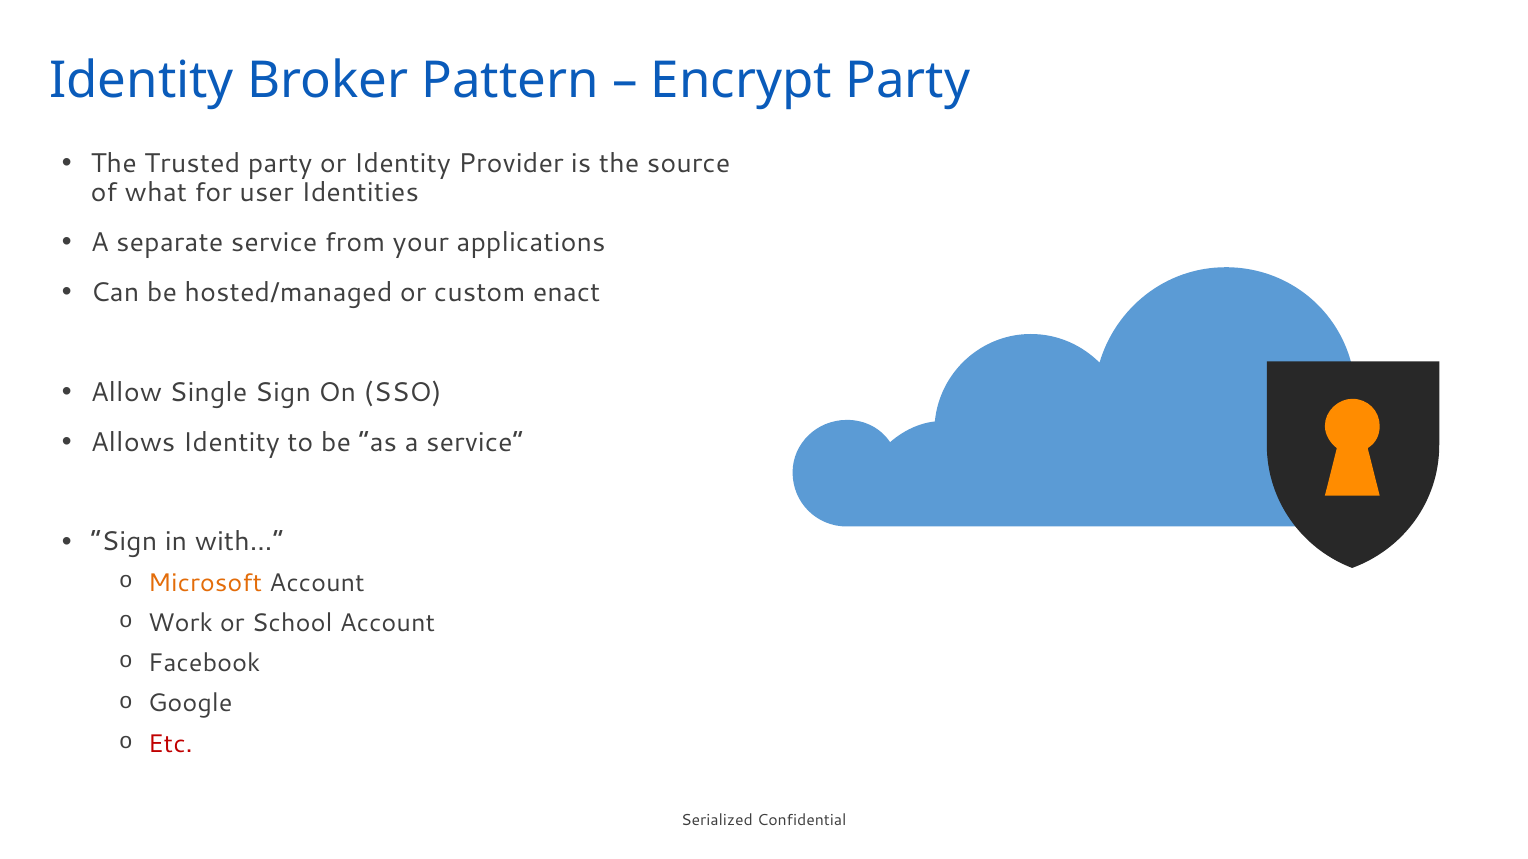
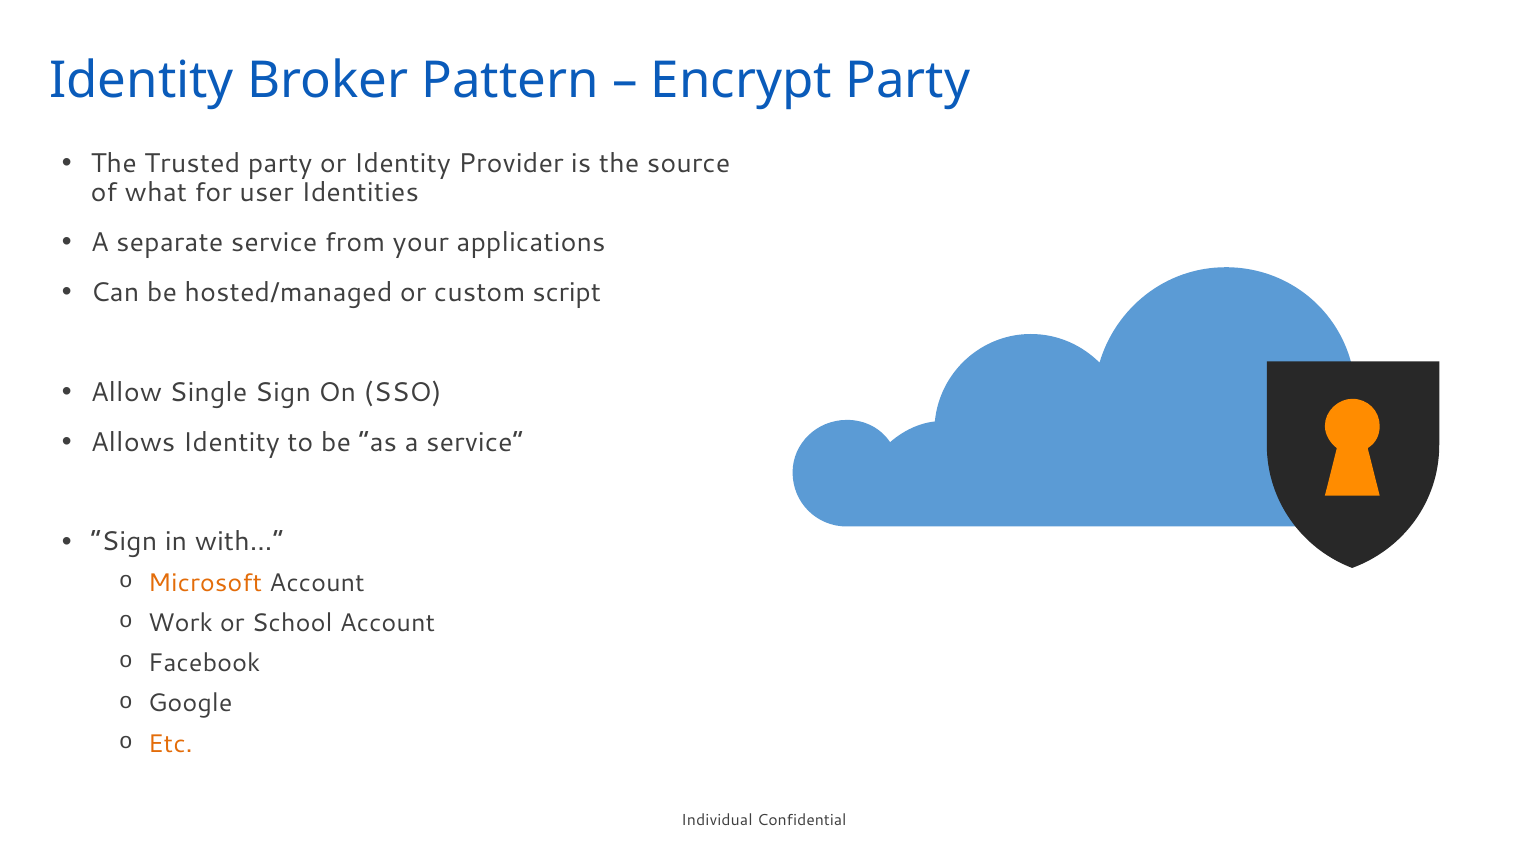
enact: enact -> script
Etc colour: red -> orange
Serialized: Serialized -> Individual
